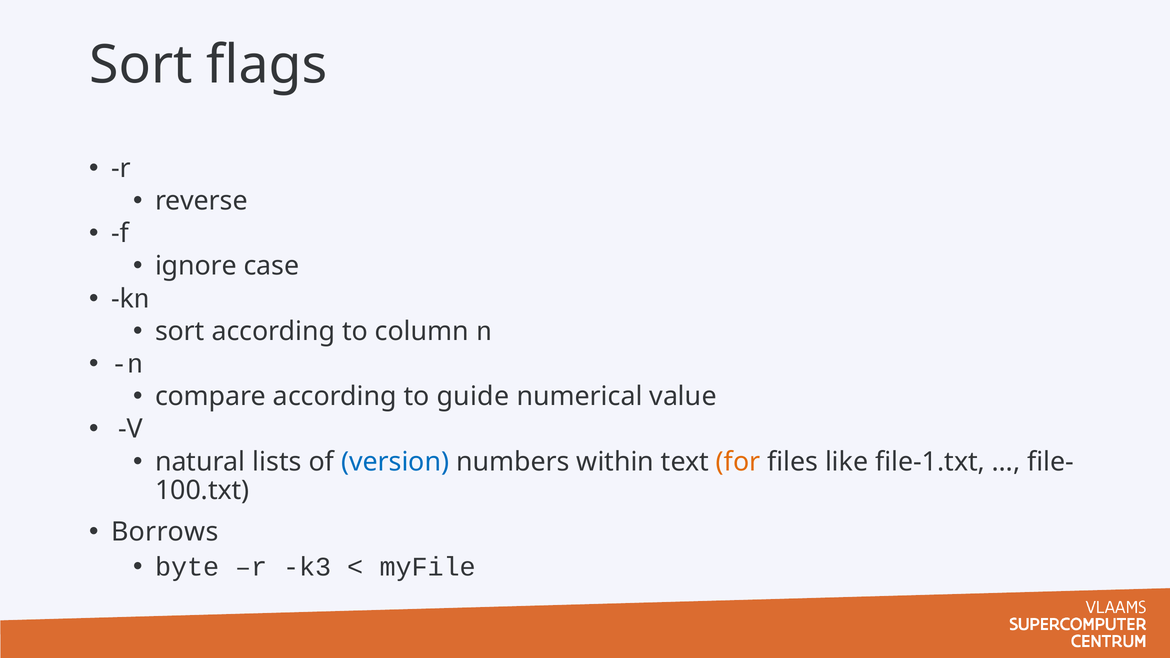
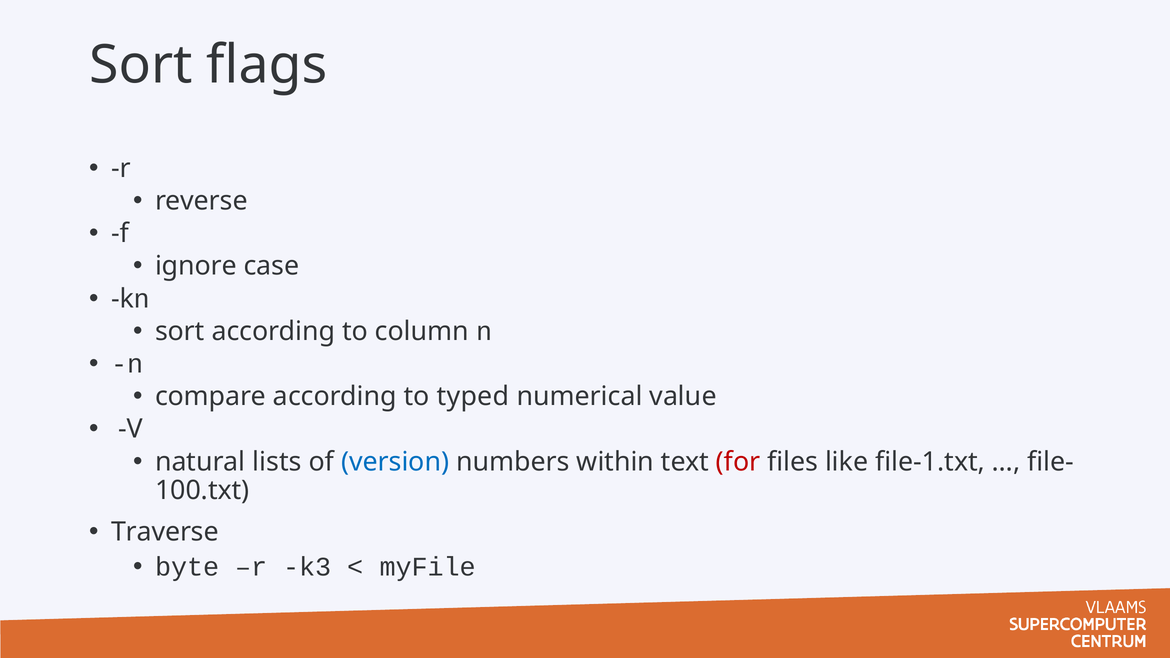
guide: guide -> typed
for colour: orange -> red
Borrows: Borrows -> Traverse
